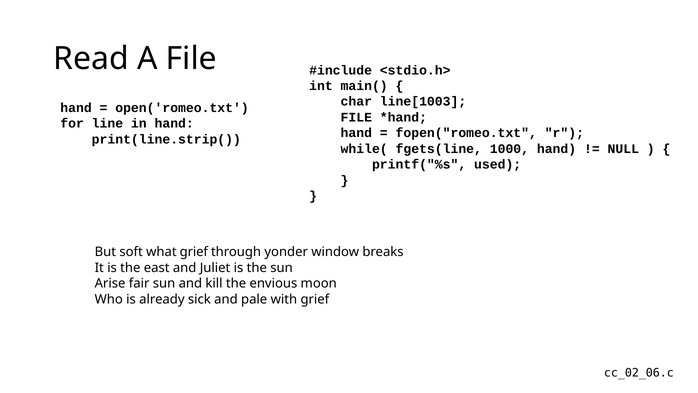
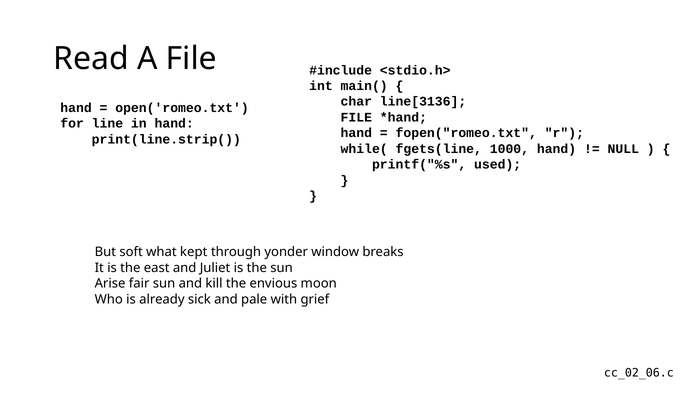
line[1003: line[1003 -> line[3136
what grief: grief -> kept
